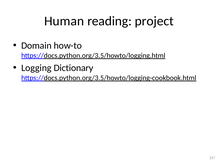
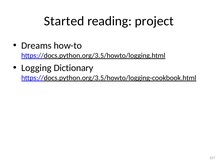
Human: Human -> Started
Domain: Domain -> Dreams
